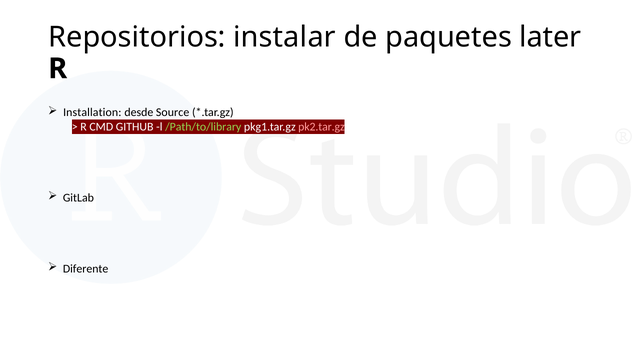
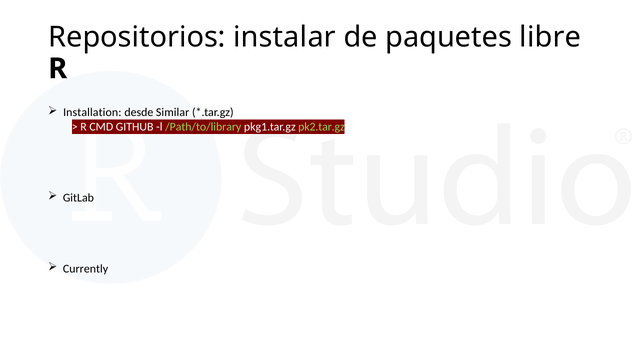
later: later -> libre
Source: Source -> Similar
pk2.tar.gz colour: pink -> light green
Diferente: Diferente -> Currently
